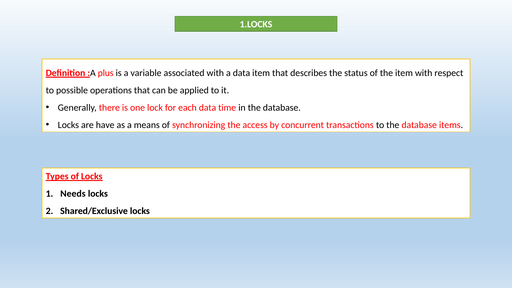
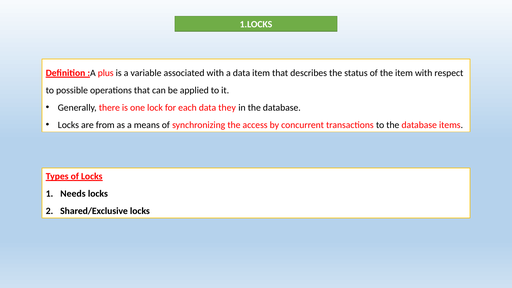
time: time -> they
have: have -> from
